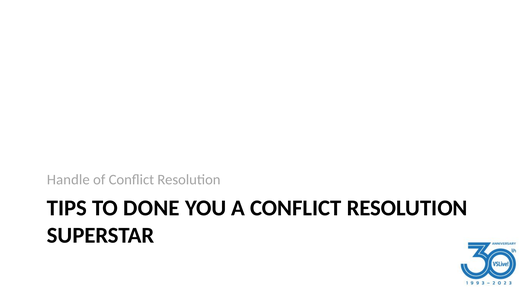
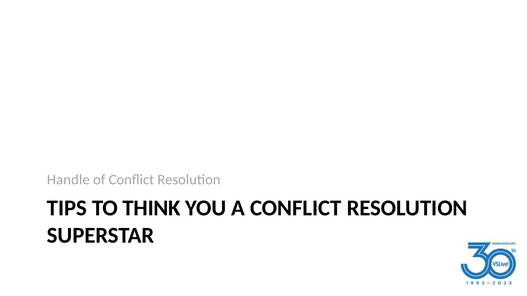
DONE: DONE -> THINK
